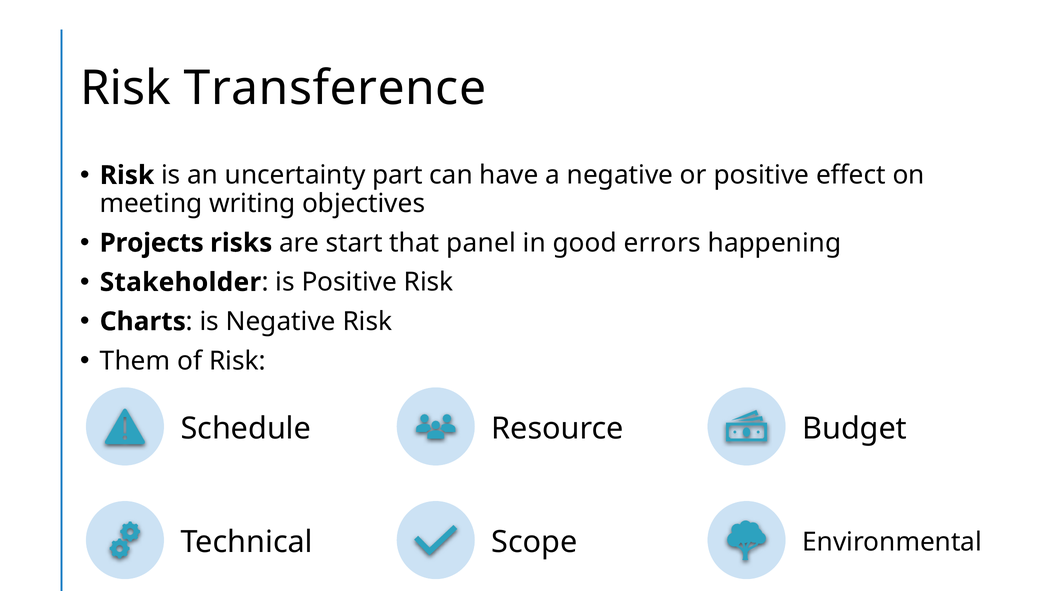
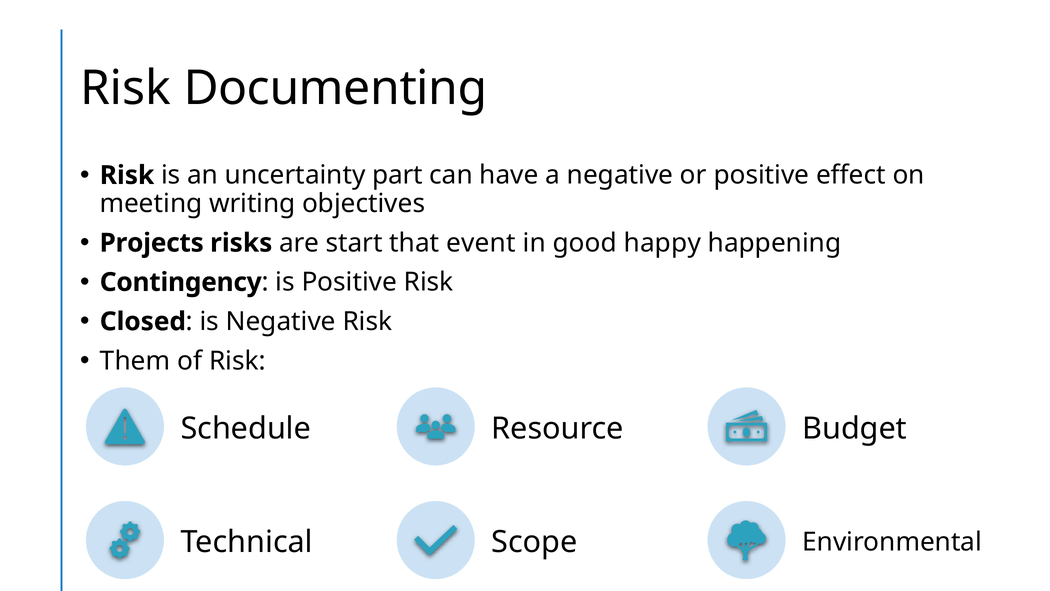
Transference: Transference -> Documenting
panel: panel -> event
errors: errors -> happy
Stakeholder: Stakeholder -> Contingency
Charts: Charts -> Closed
